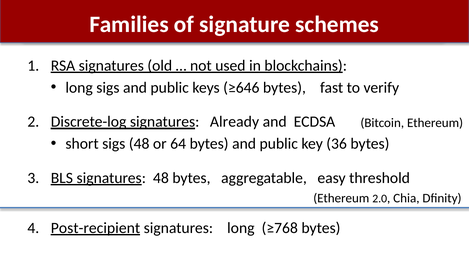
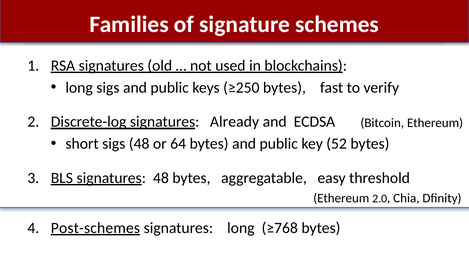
≥646: ≥646 -> ≥250
36: 36 -> 52
Post-recipient: Post-recipient -> Post-schemes
